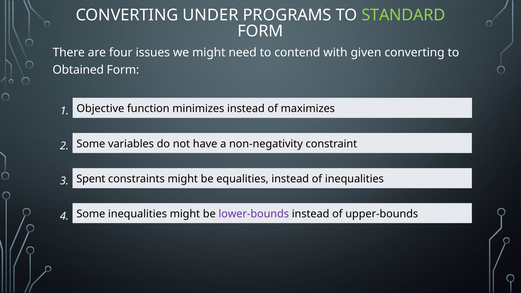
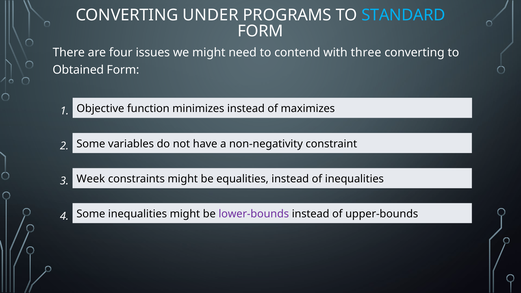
STANDARD colour: light green -> light blue
given: given -> three
Spent: Spent -> Week
